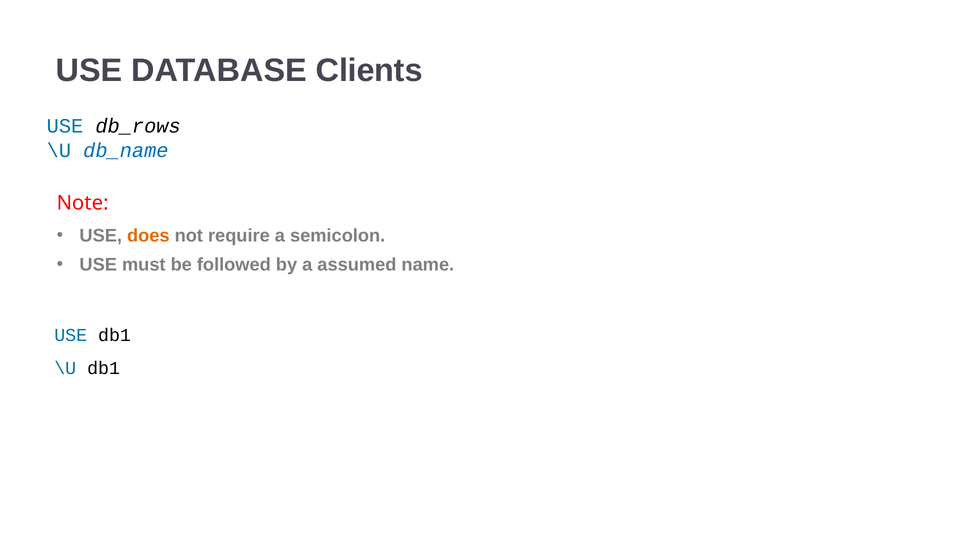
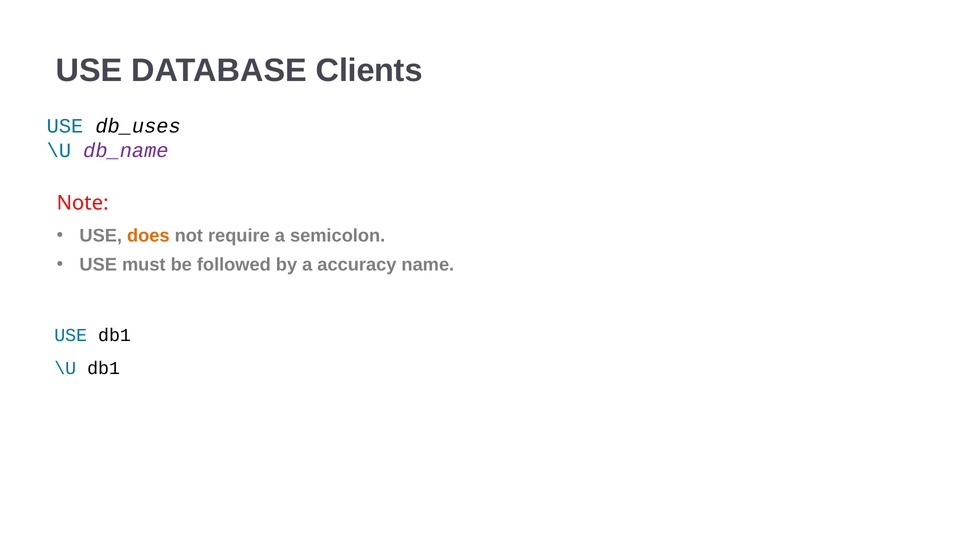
db_rows: db_rows -> db_uses
db_name colour: blue -> purple
assumed: assumed -> accuracy
